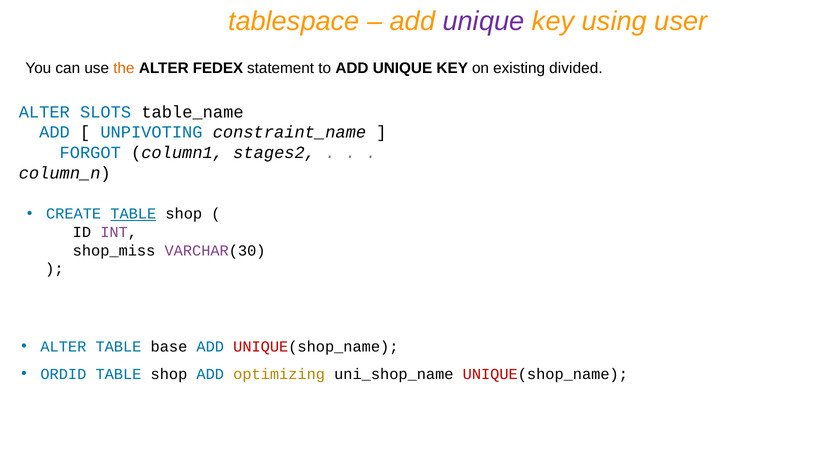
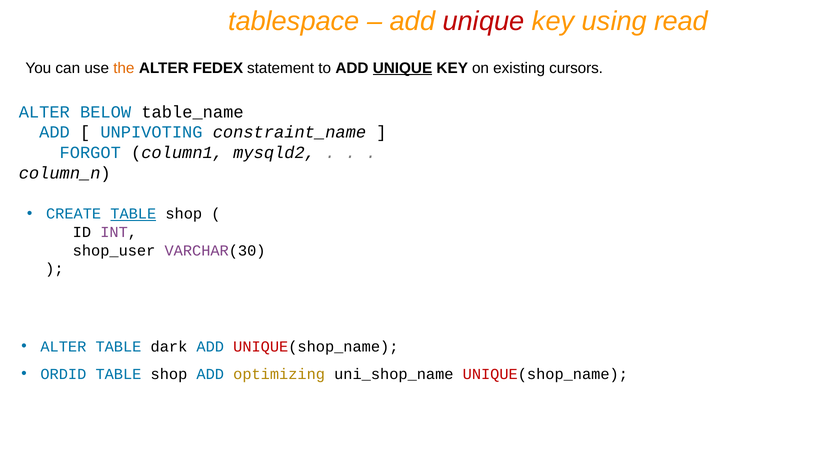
unique at (484, 21) colour: purple -> red
user: user -> read
UNIQUE at (402, 68) underline: none -> present
divided: divided -> cursors
SLOTS: SLOTS -> BELOW
stages2: stages2 -> mysqld2
shop_miss: shop_miss -> shop_user
base: base -> dark
